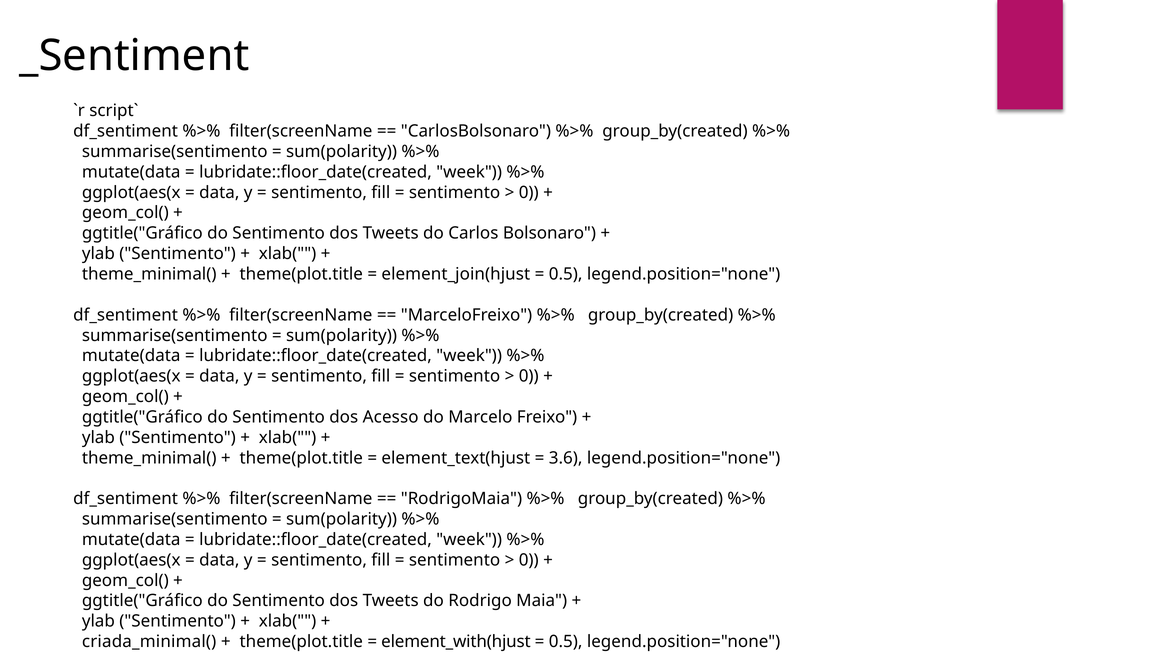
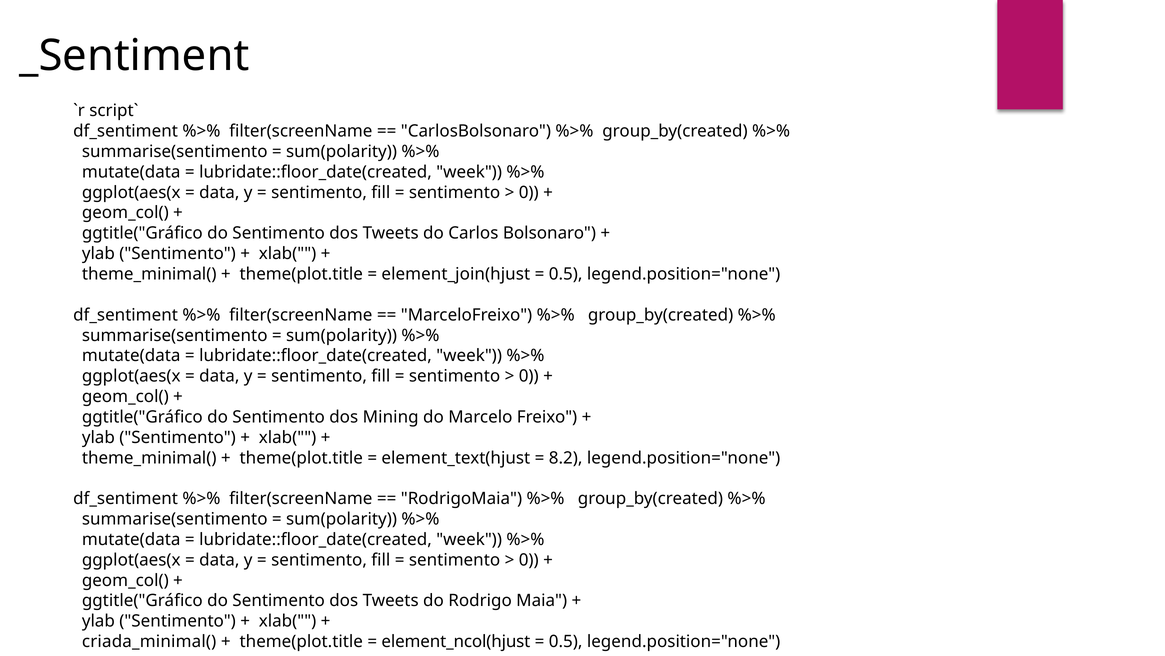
Acesso: Acesso -> Mining
3.6: 3.6 -> 8.2
element_with(hjust: element_with(hjust -> element_ncol(hjust
